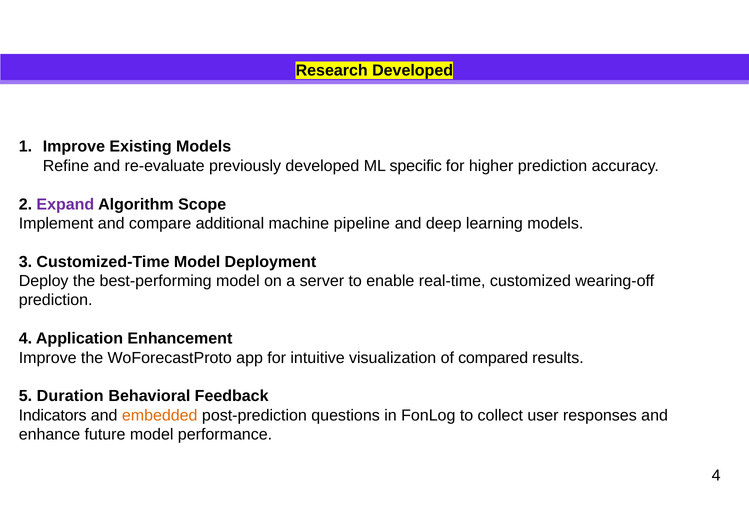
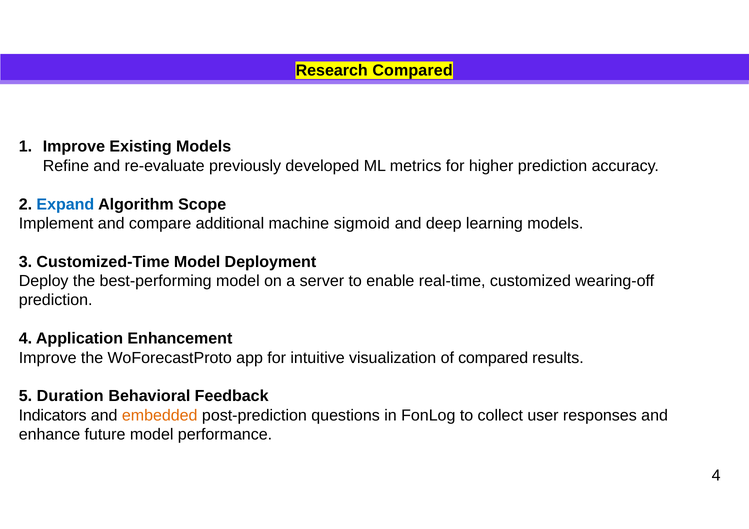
Research Developed: Developed -> Compared
specific: specific -> metrics
Expand colour: purple -> blue
pipeline: pipeline -> sigmoid
